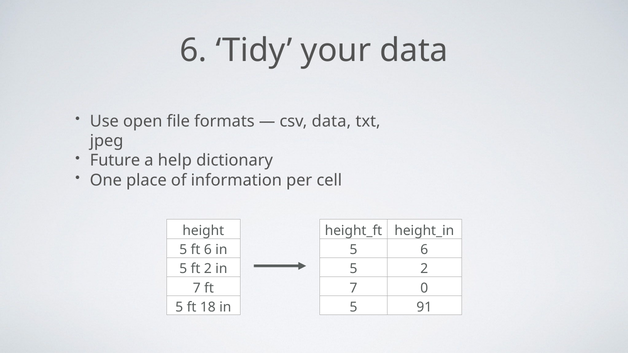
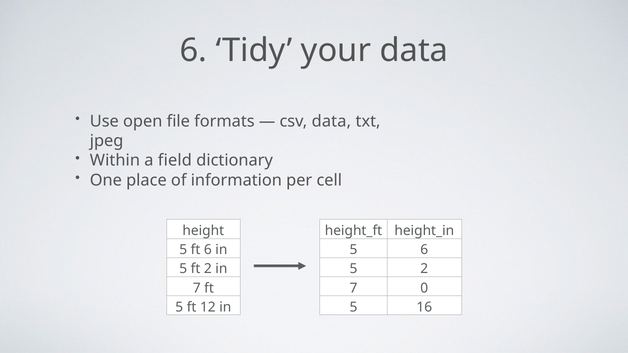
Future: Future -> Within
help: help -> field
18: 18 -> 12
91: 91 -> 16
